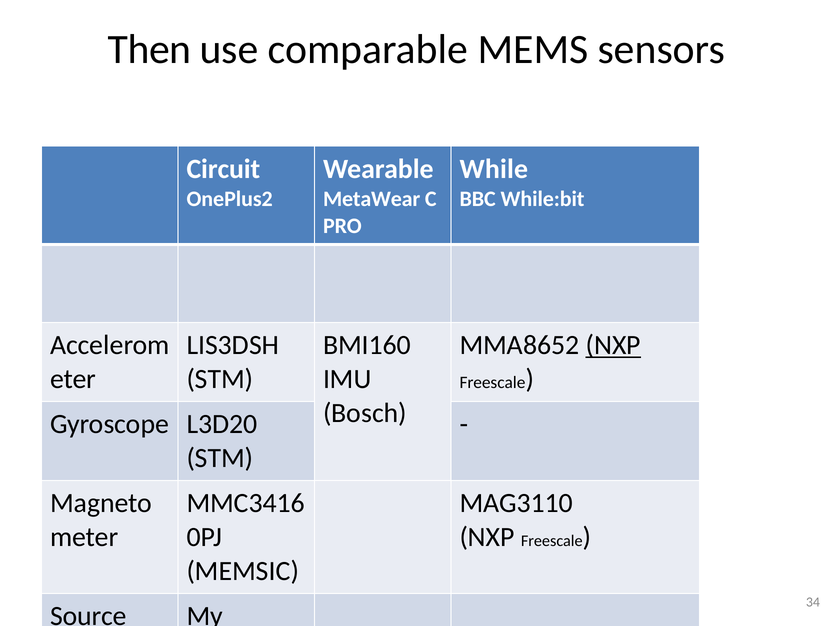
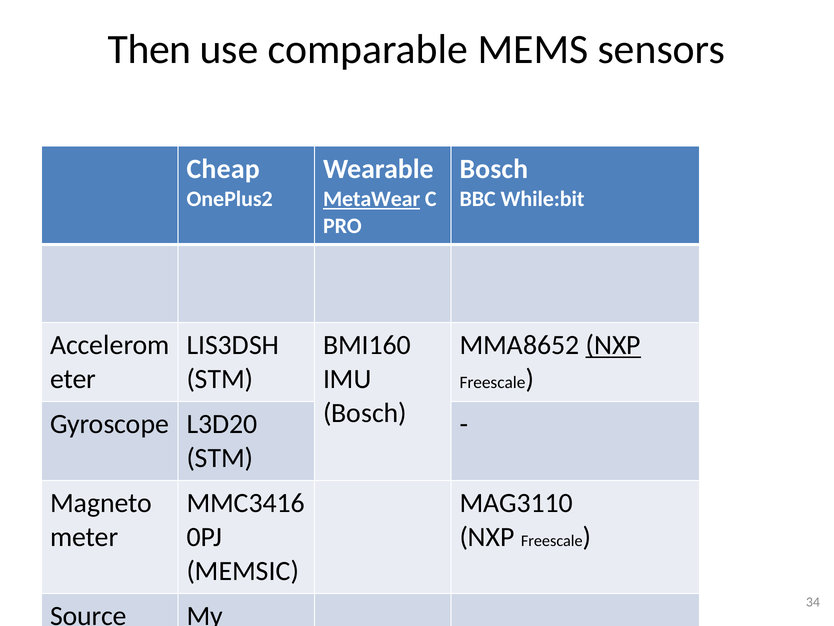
Circuit: Circuit -> Cheap
While at (494, 169): While -> Bosch
MetaWear underline: none -> present
